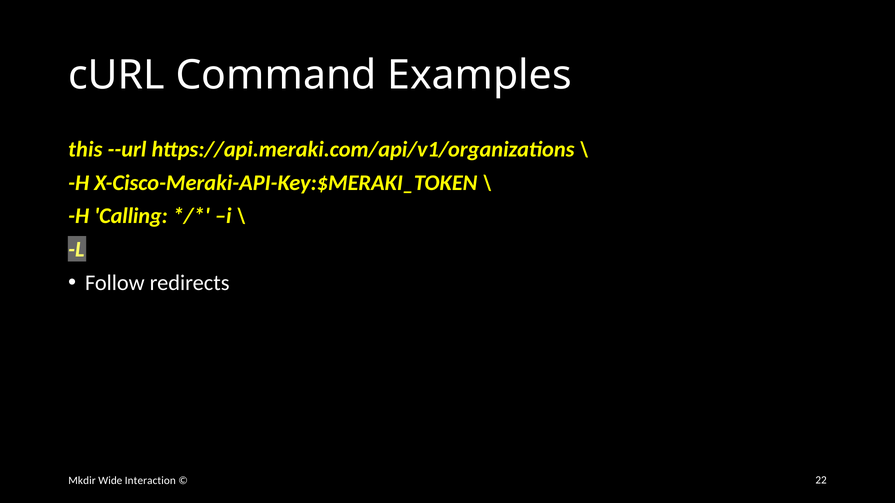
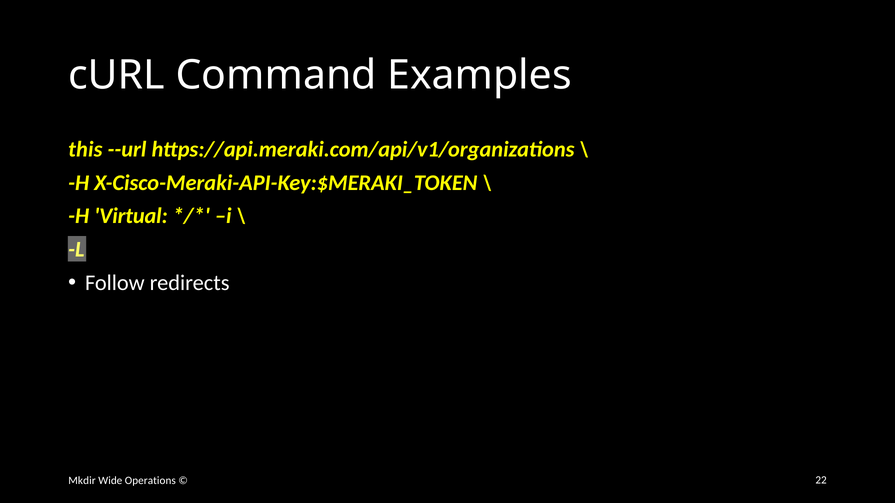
Calling: Calling -> Virtual
Interaction: Interaction -> Operations
